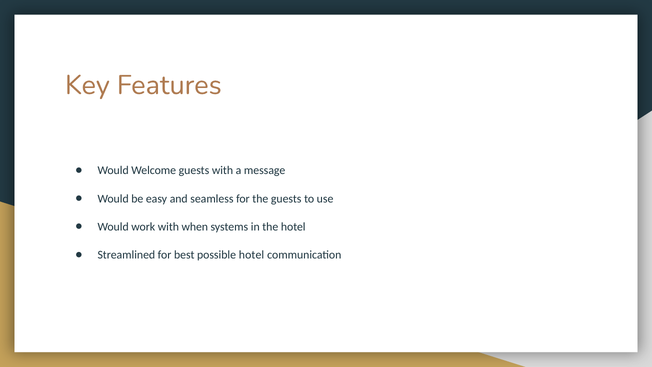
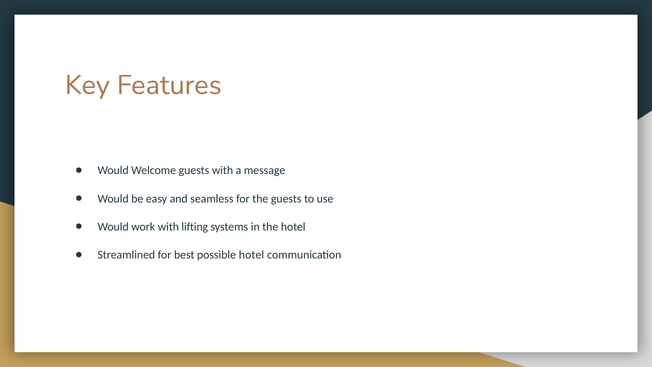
when: when -> lifting
